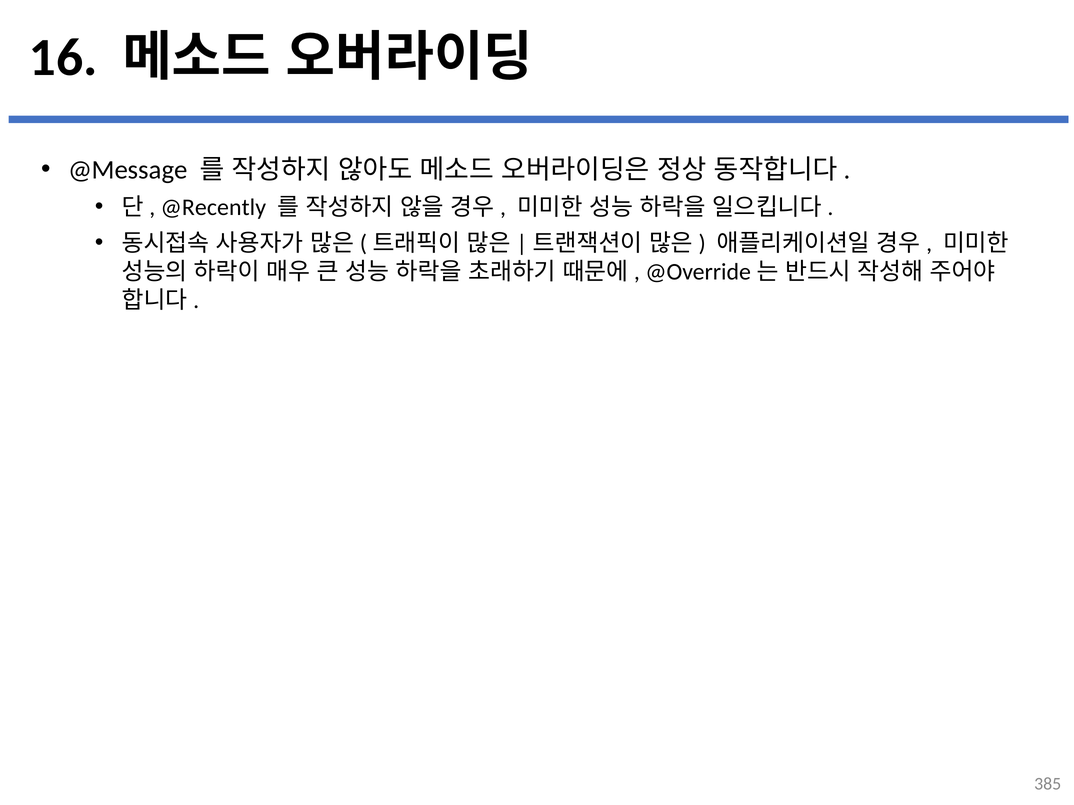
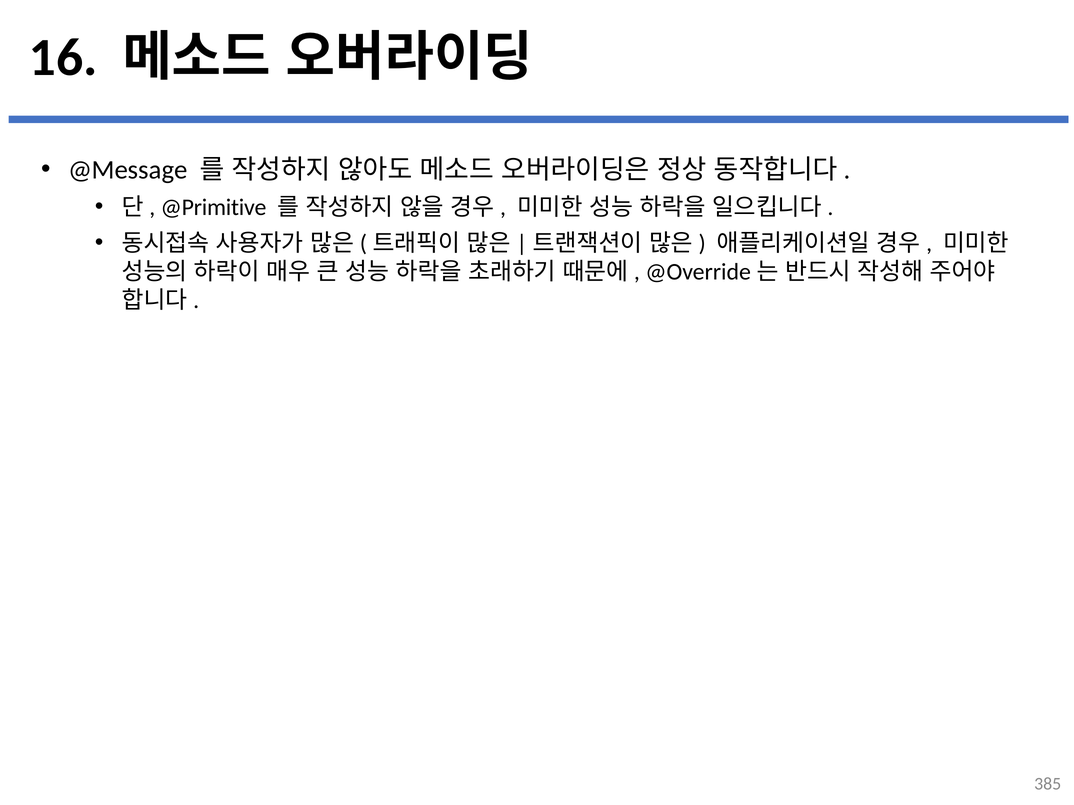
@Recently: @Recently -> @Primitive
